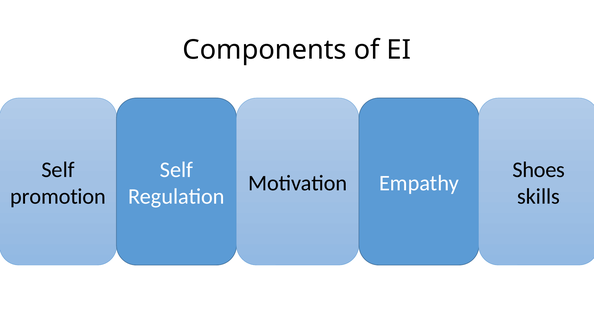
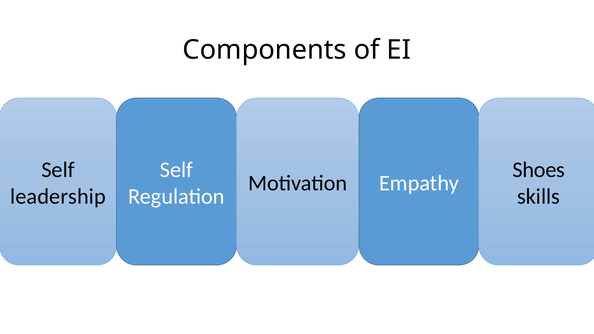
promotion: promotion -> leadership
